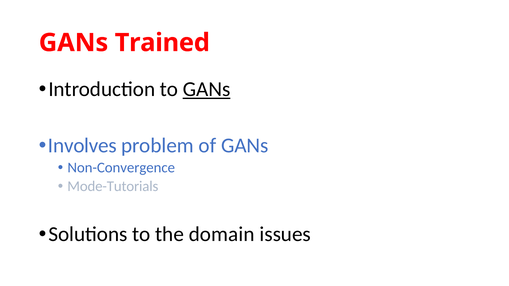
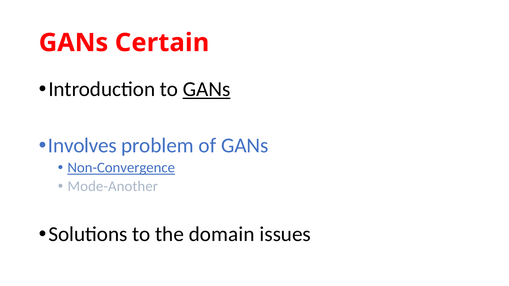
Trained: Trained -> Certain
Non-Convergence underline: none -> present
Mode-Tutorials: Mode-Tutorials -> Mode-Another
